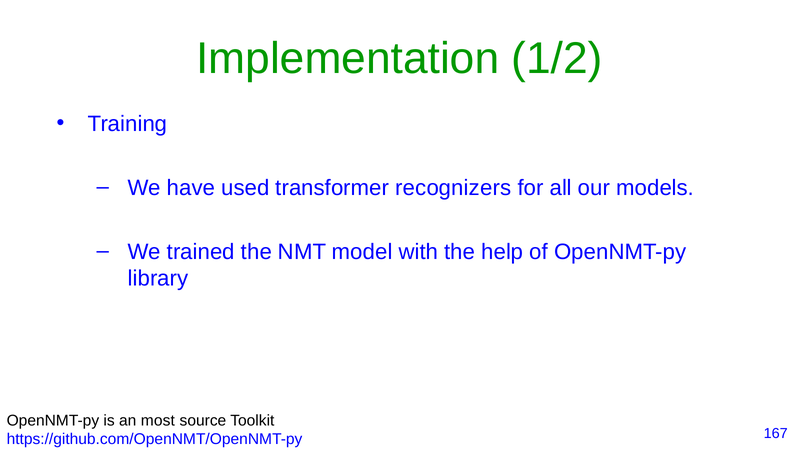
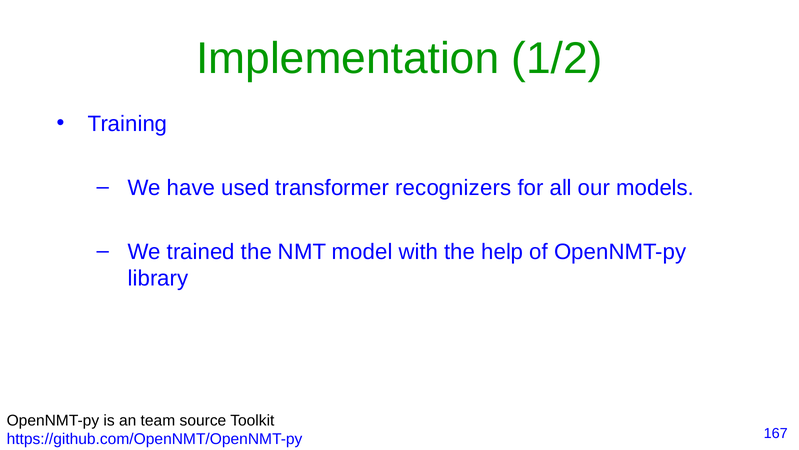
most: most -> team
